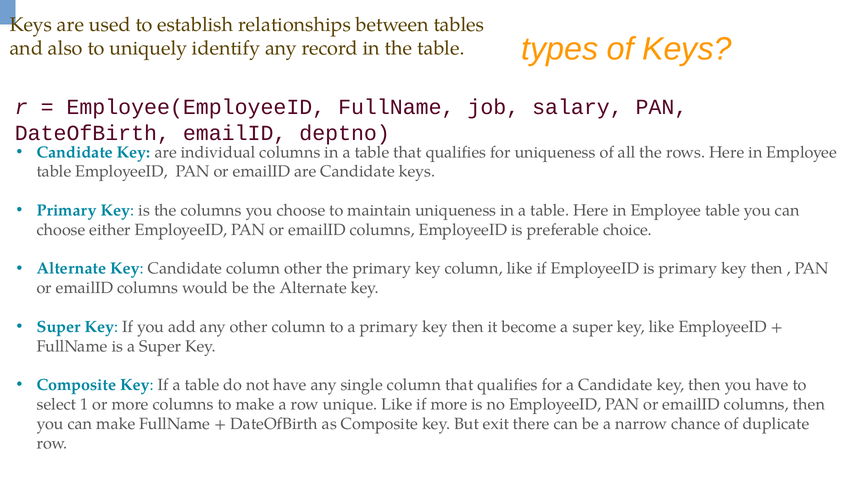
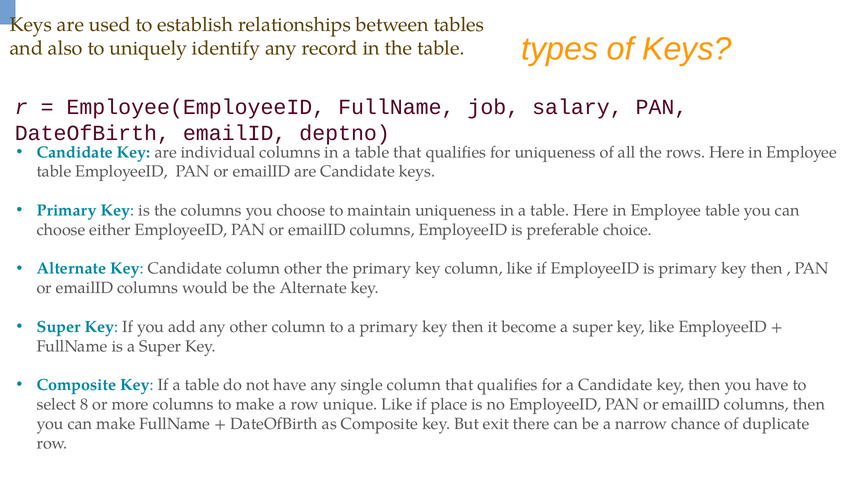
1: 1 -> 8
if more: more -> place
